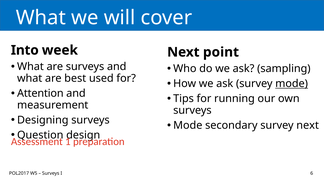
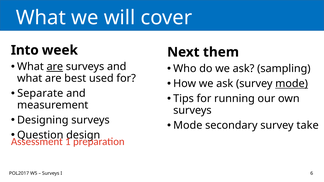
point: point -> them
are at (55, 67) underline: none -> present
Attention: Attention -> Separate
survey next: next -> take
